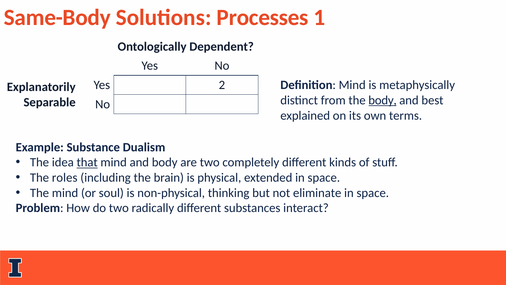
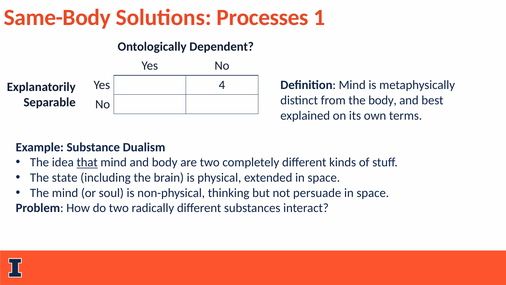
2: 2 -> 4
body at (383, 100) underline: present -> none
roles: roles -> state
eliminate: eliminate -> persuade
